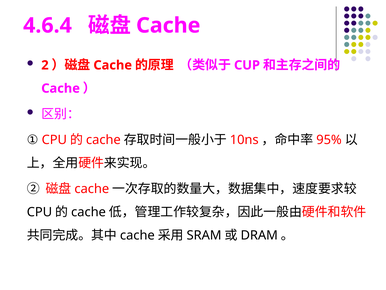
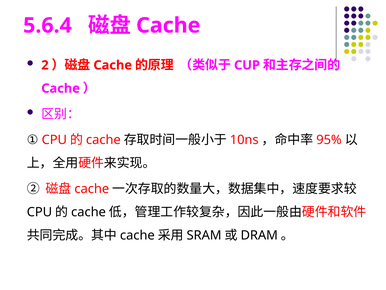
4.6.4: 4.6.4 -> 5.6.4
